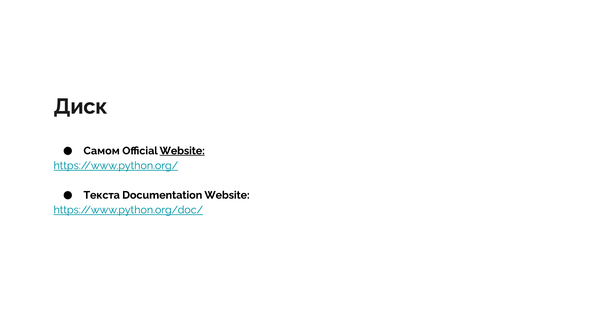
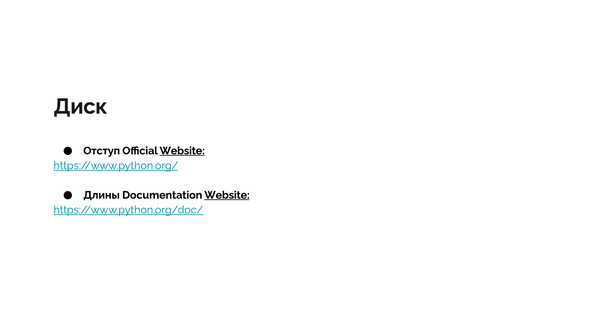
Самом: Самом -> Отступ
Текста: Текста -> Длины
Website at (227, 195) underline: none -> present
